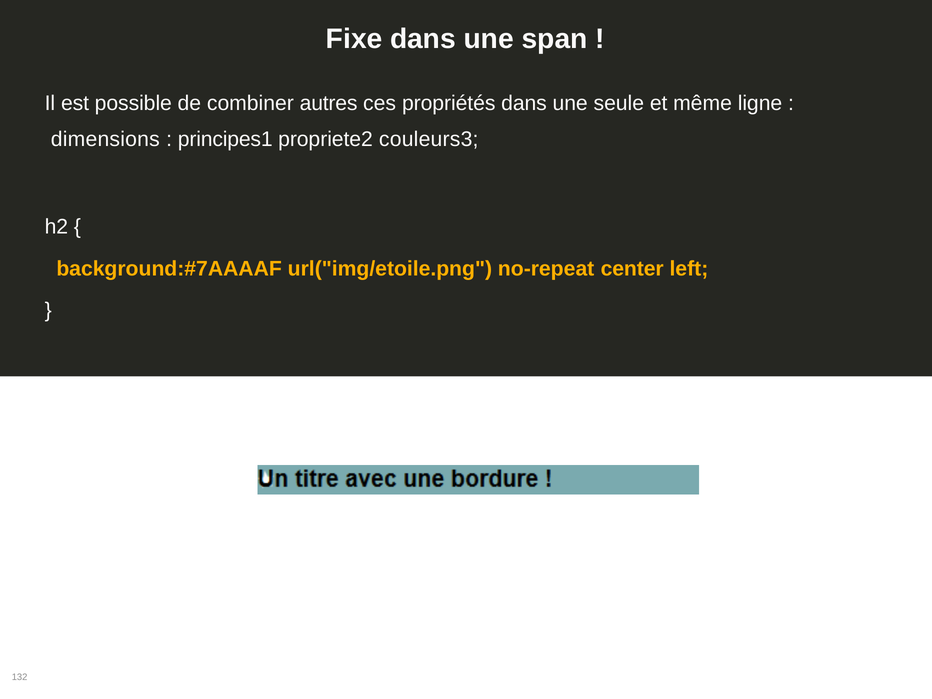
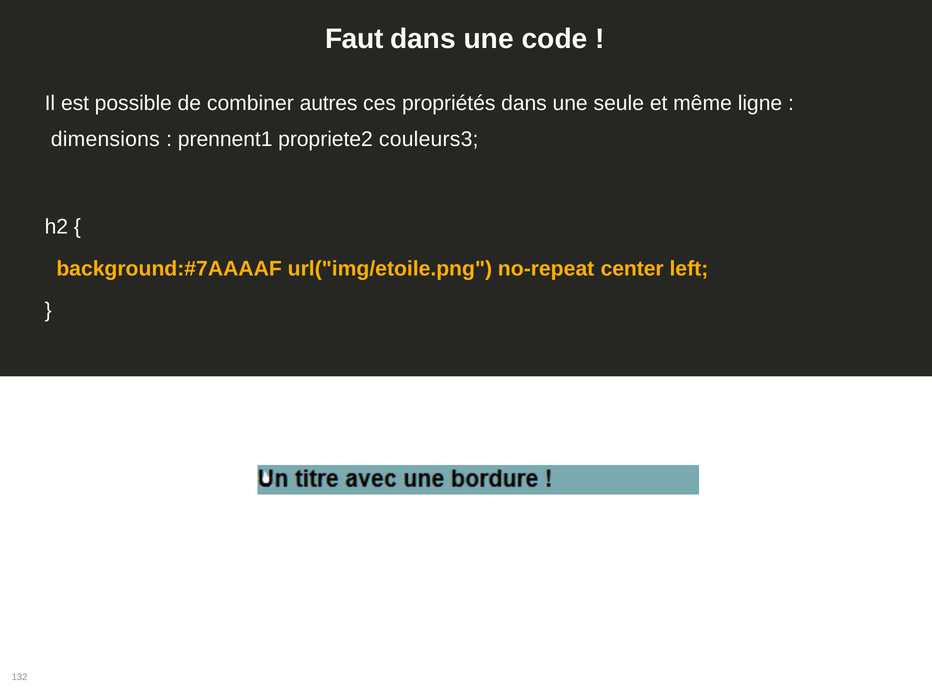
Fixe: Fixe -> Faut
span: span -> code
principes1: principes1 -> prennent1
